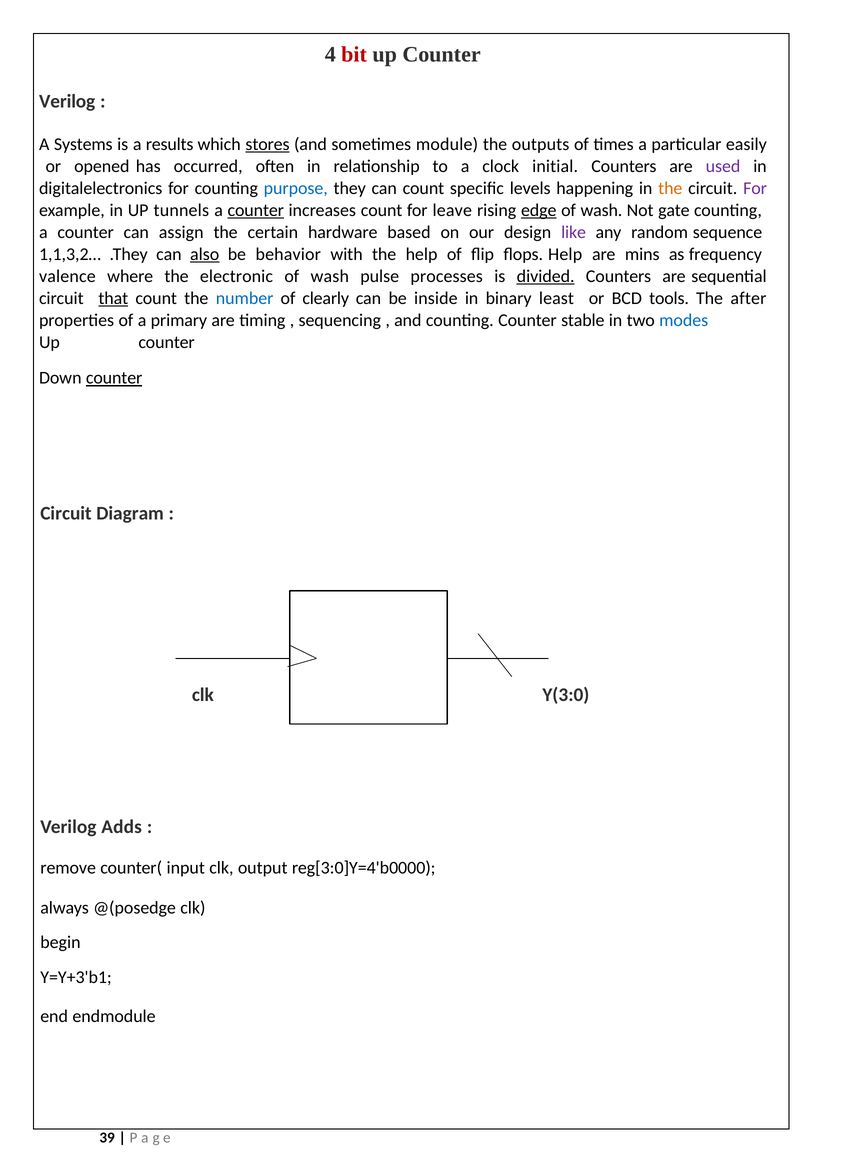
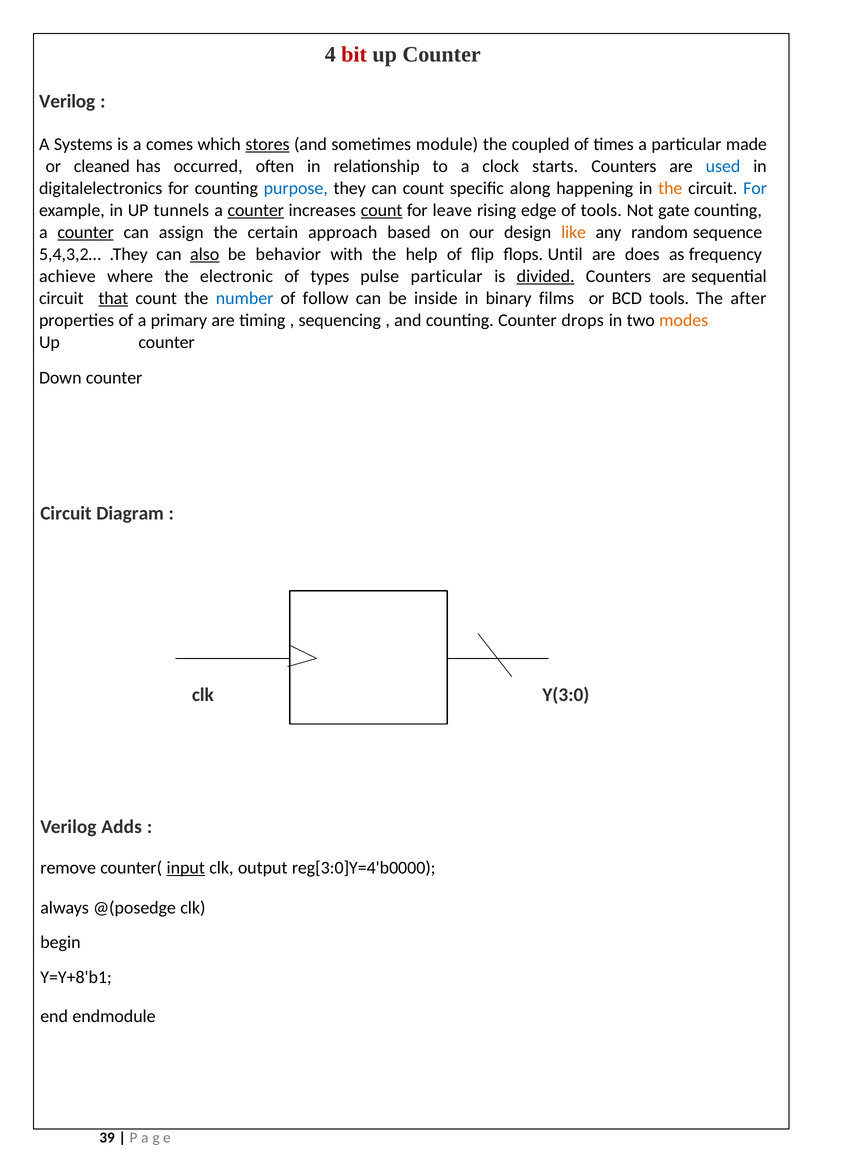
results: results -> comes
outputs: outputs -> coupled
easily: easily -> made
opened: opened -> cleaned
initial: initial -> starts
used colour: purple -> blue
levels: levels -> along
For at (755, 188) colour: purple -> blue
count at (382, 210) underline: none -> present
edge underline: present -> none
wash at (601, 210): wash -> tools
counter at (86, 232) underline: none -> present
hardware: hardware -> approach
like colour: purple -> orange
1,1,3,2…: 1,1,3,2… -> 5,4,3,2…
Help at (565, 254): Help -> Until
mins: mins -> does
valence: valence -> achieve
wash at (330, 276): wash -> types
pulse processes: processes -> particular
clearly: clearly -> follow
least: least -> films
stable: stable -> drops
modes colour: blue -> orange
counter at (114, 378) underline: present -> none
input underline: none -> present
Y=Y+3'b1: Y=Y+3'b1 -> Y=Y+8'b1
